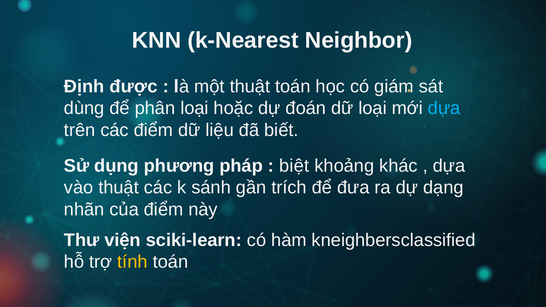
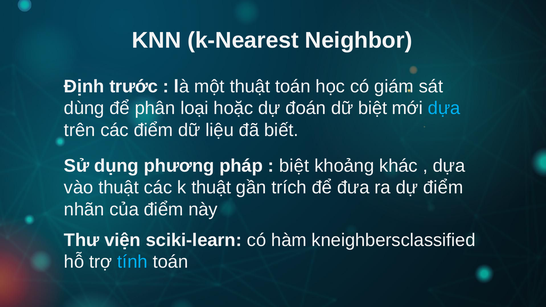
được: được -> trước
dữ loại: loại -> biệt
k sánh: sánh -> thuật
dự dạng: dạng -> điểm
tính colour: yellow -> light blue
